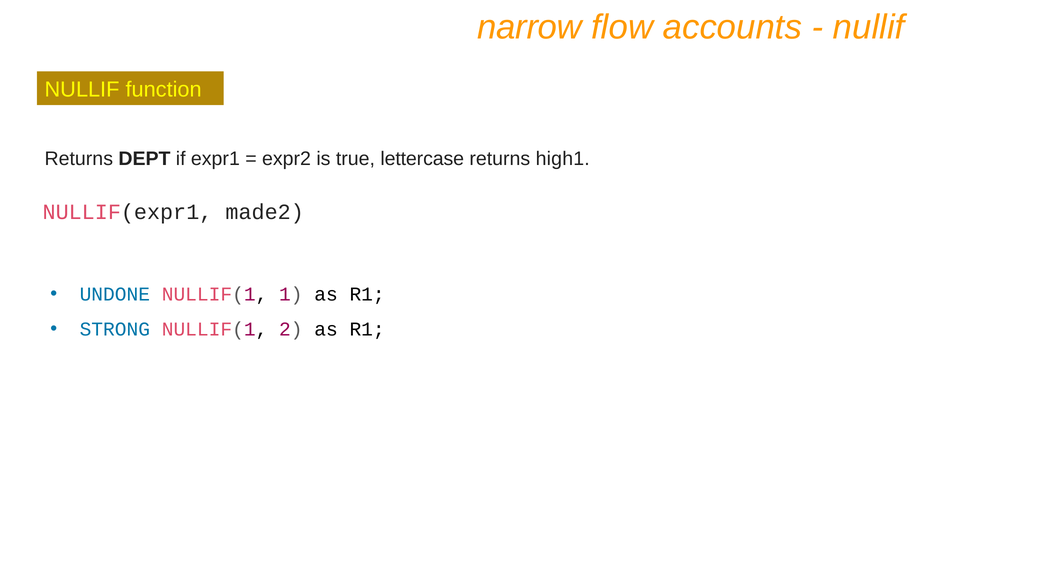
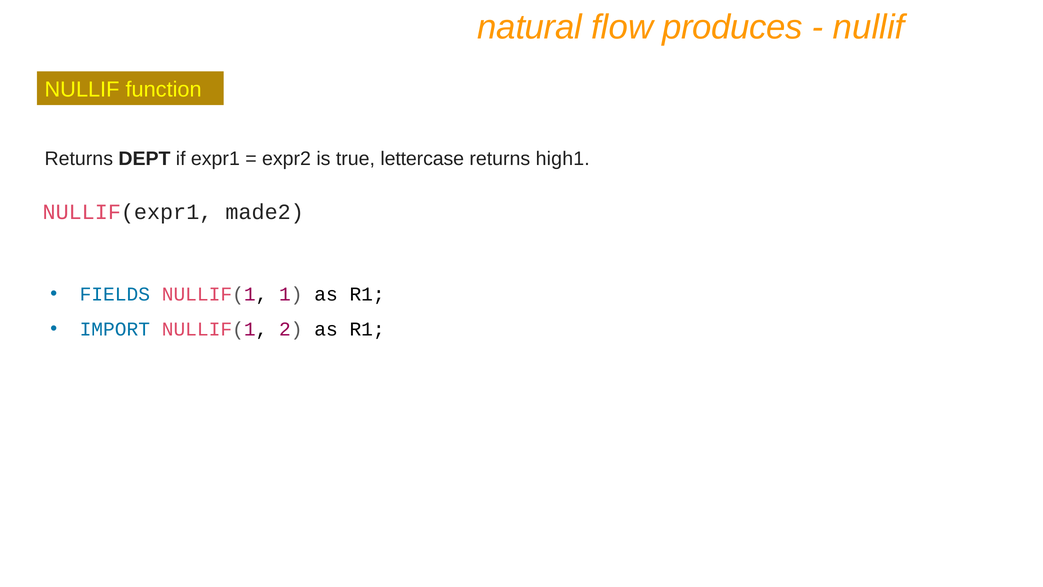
narrow: narrow -> natural
accounts: accounts -> produces
UNDONE: UNDONE -> FIELDS
STRONG: STRONG -> IMPORT
